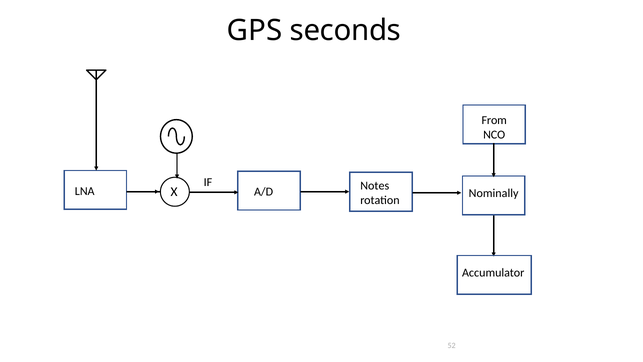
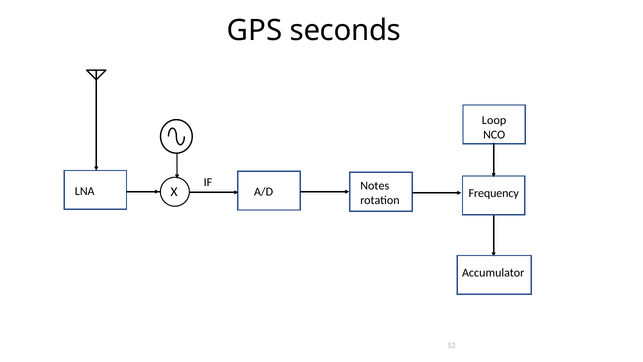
From: From -> Loop
Nominally: Nominally -> Frequency
